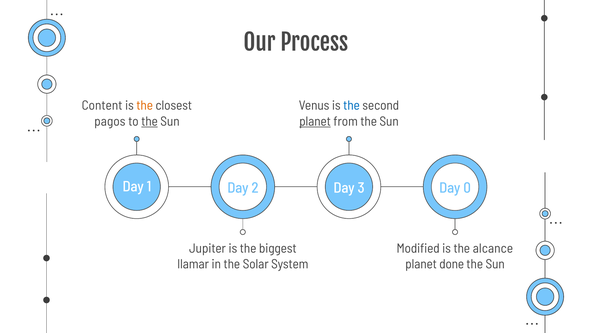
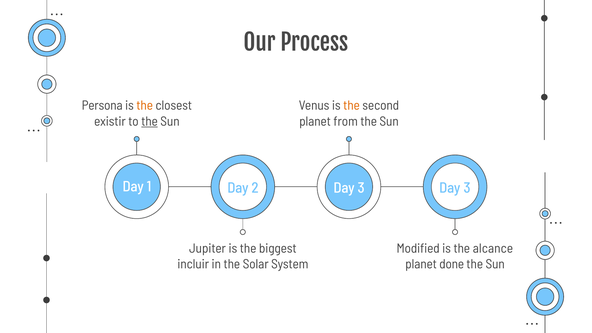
Content: Content -> Persona
the at (352, 106) colour: blue -> orange
pagos: pagos -> existir
planet at (315, 121) underline: present -> none
3 Day 0: 0 -> 3
llamar: llamar -> incluir
